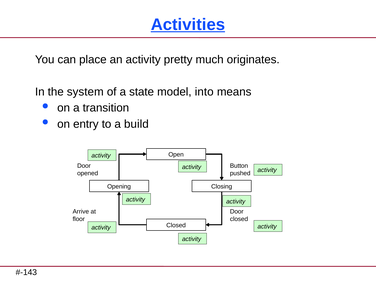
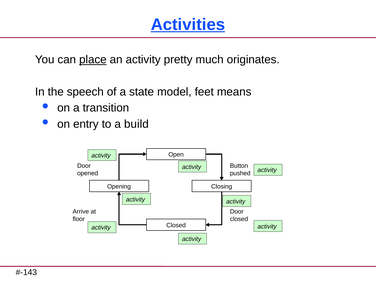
place underline: none -> present
system: system -> speech
into: into -> feet
